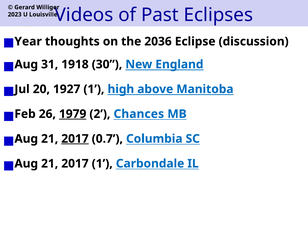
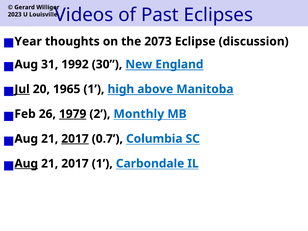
2036: 2036 -> 2073
1918: 1918 -> 1992
Jul underline: none -> present
1927: 1927 -> 1965
Chances: Chances -> Monthly
Aug at (26, 164) underline: none -> present
